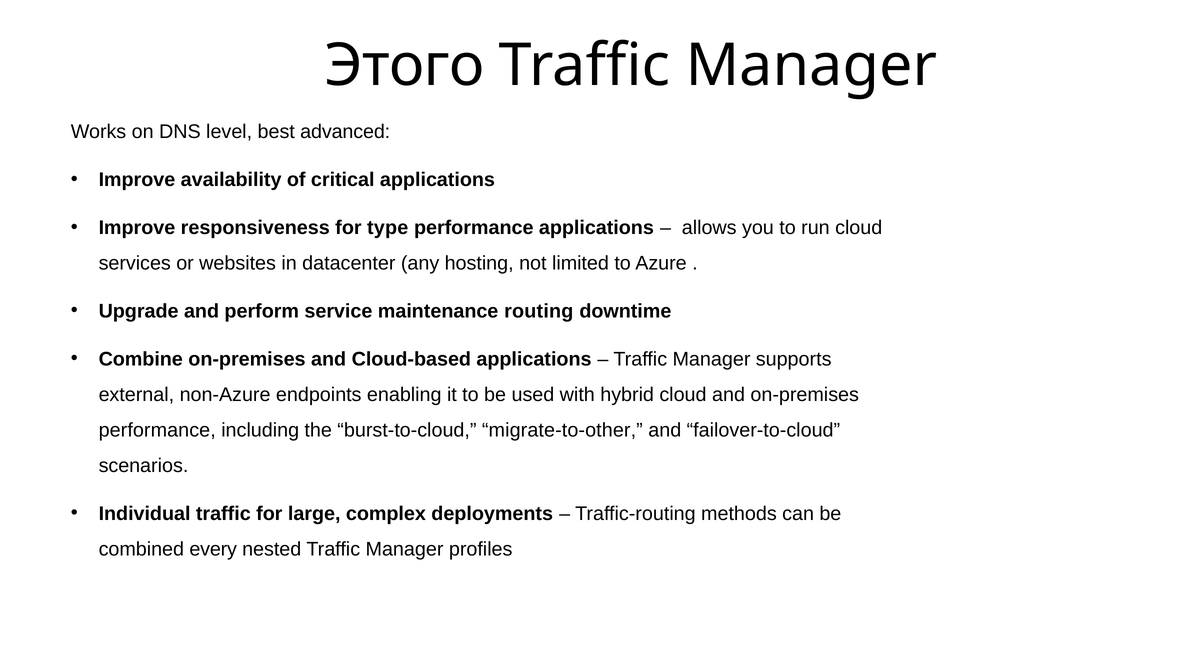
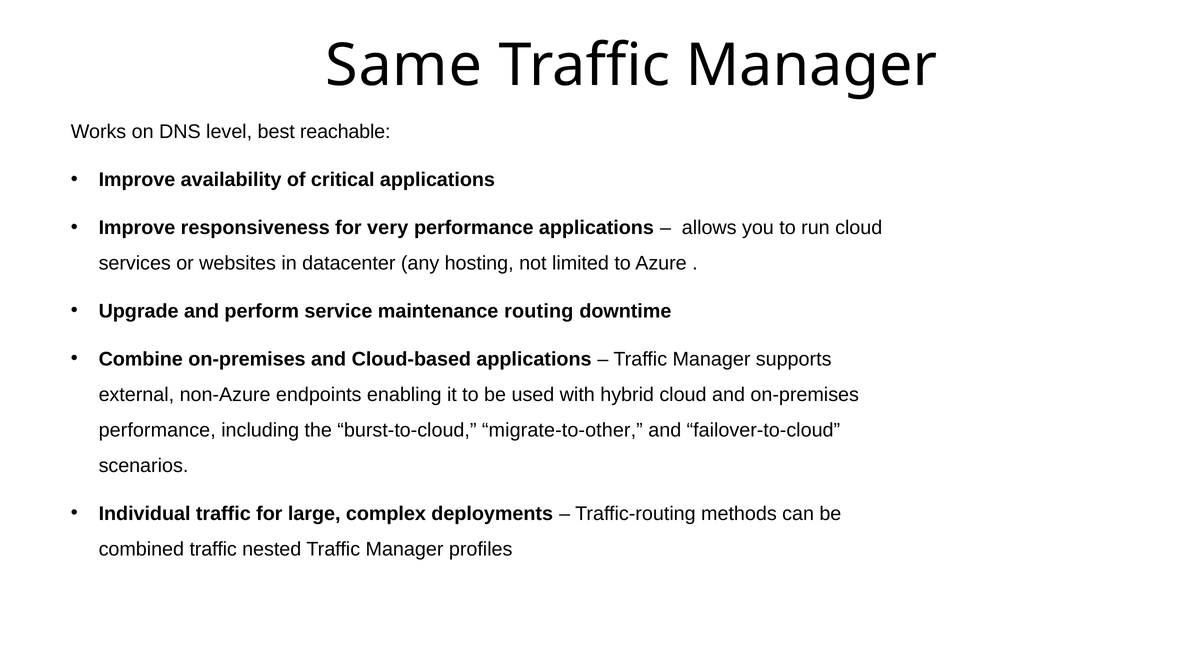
Этого: Этого -> Same
advanced: advanced -> reachable
type: type -> very
combined every: every -> traffic
